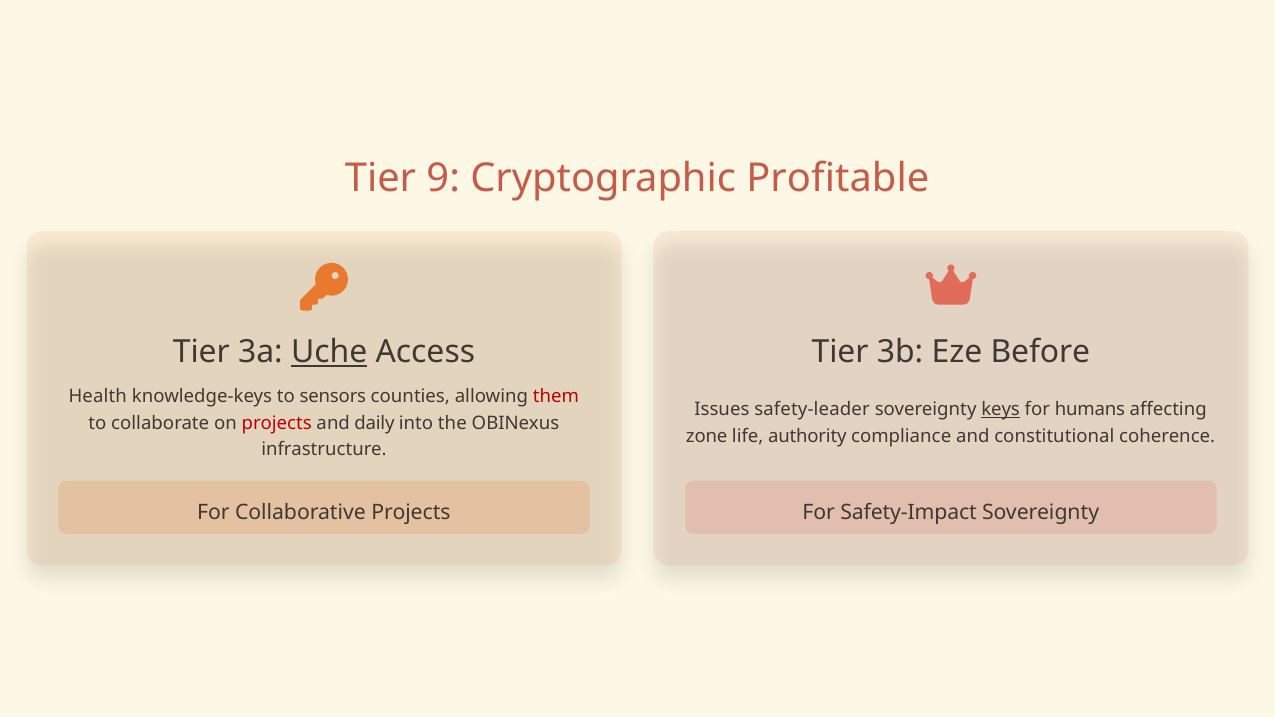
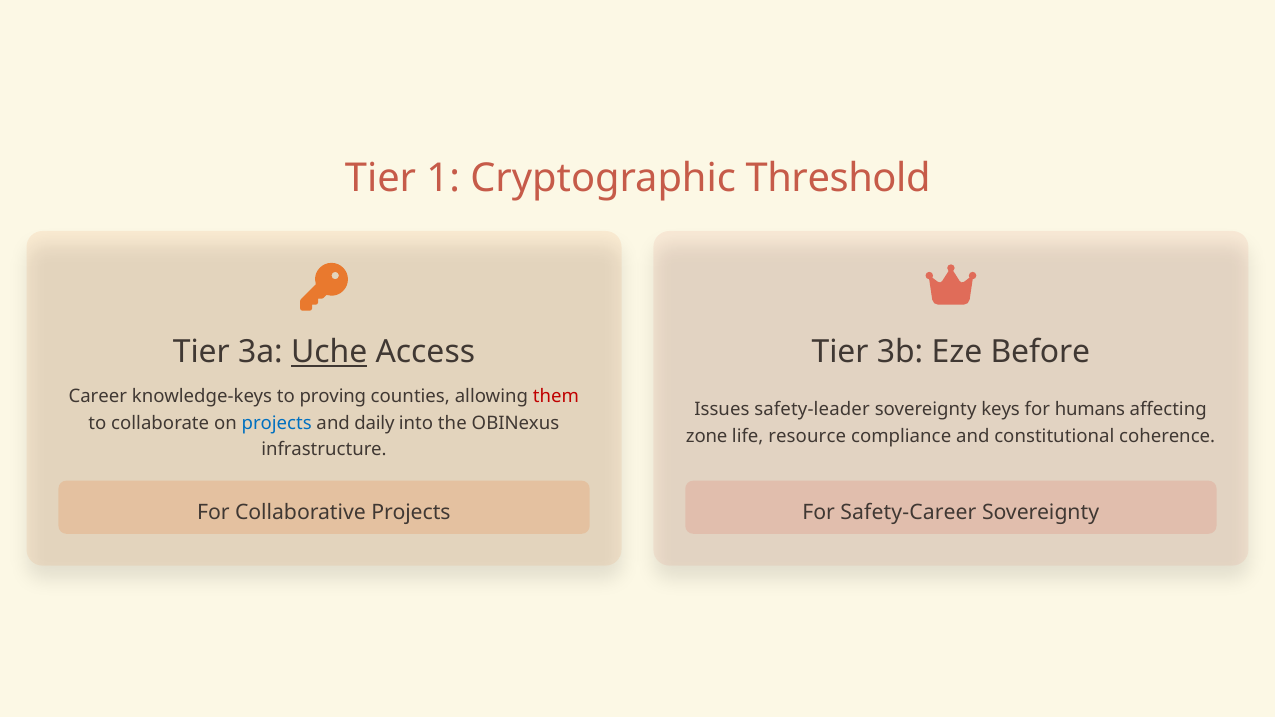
9: 9 -> 1
Profitable: Profitable -> Threshold
Health: Health -> Career
sensors: sensors -> proving
keys underline: present -> none
projects at (277, 423) colour: red -> blue
authority: authority -> resource
Safety-Impact: Safety-Impact -> Safety-Career
